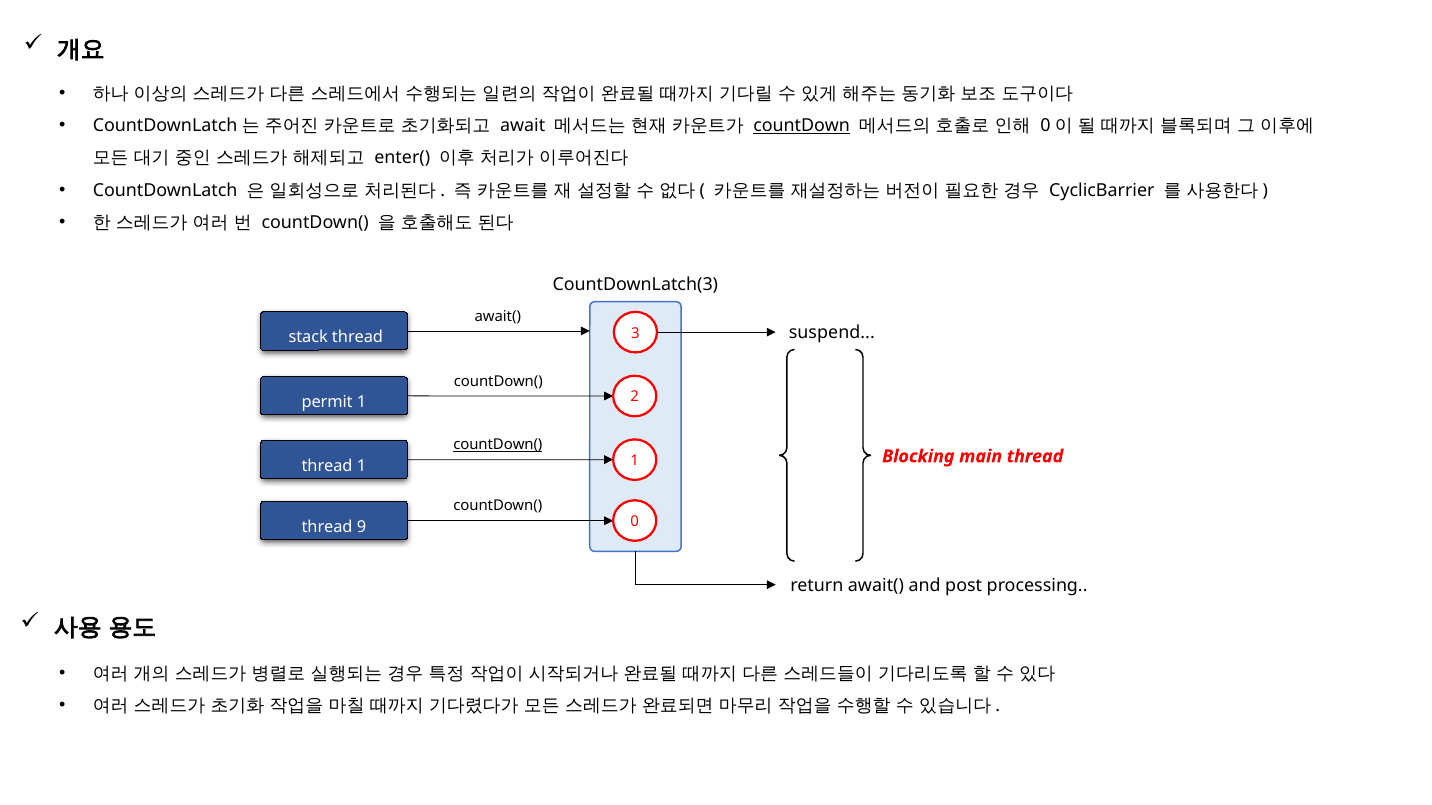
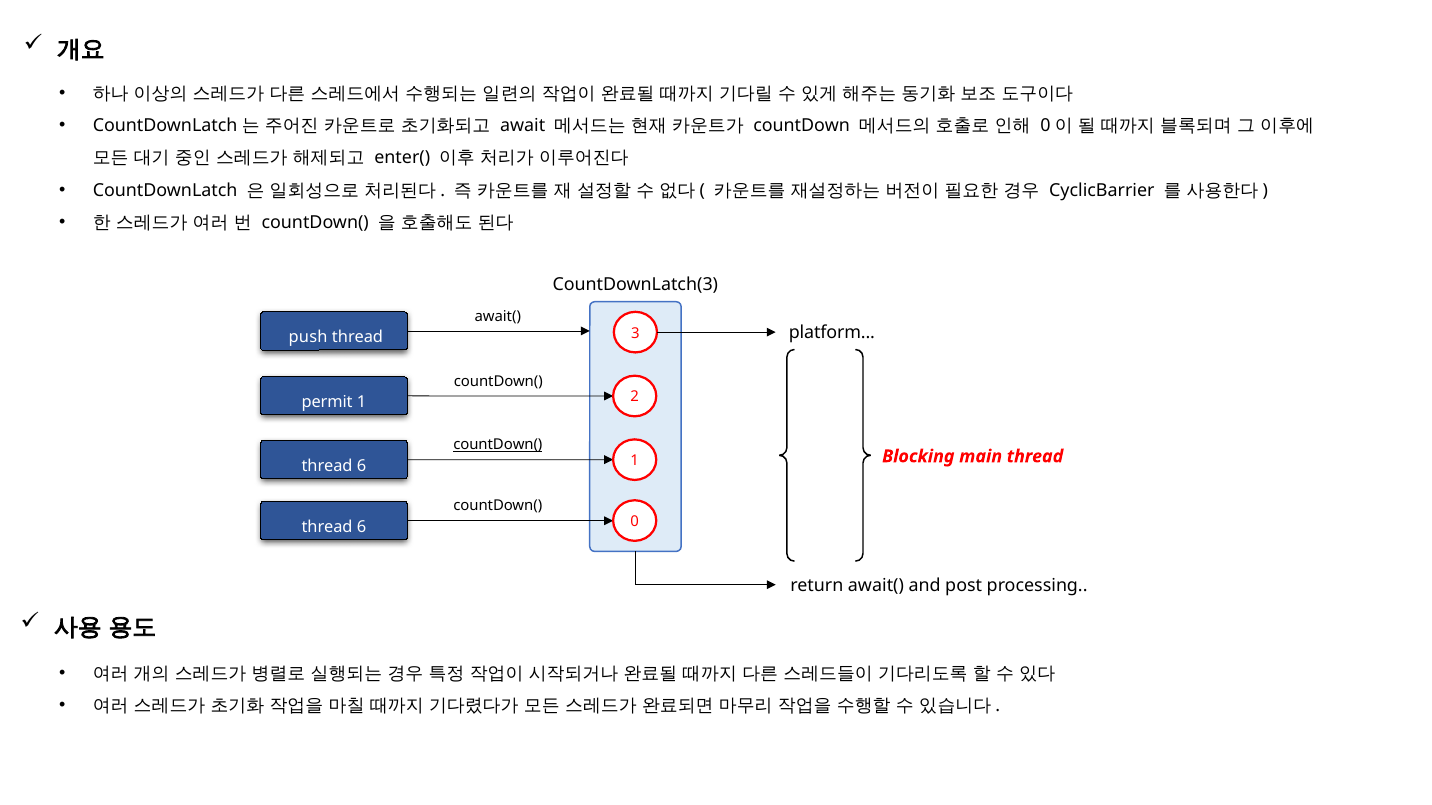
countDown underline: present -> none
suspend: suspend -> platform
stack: stack -> push
1 at (362, 466): 1 -> 6
9 at (362, 527): 9 -> 6
